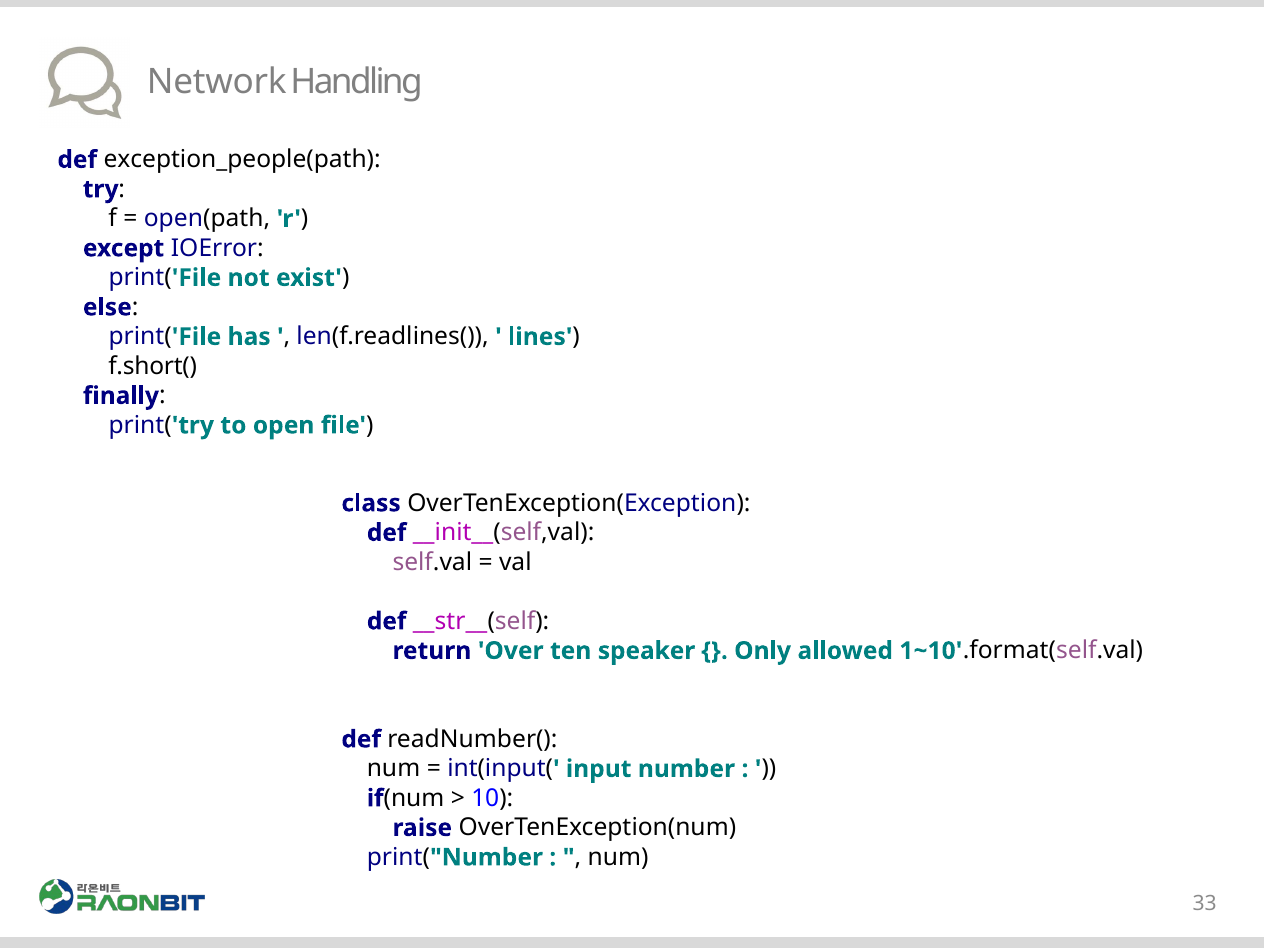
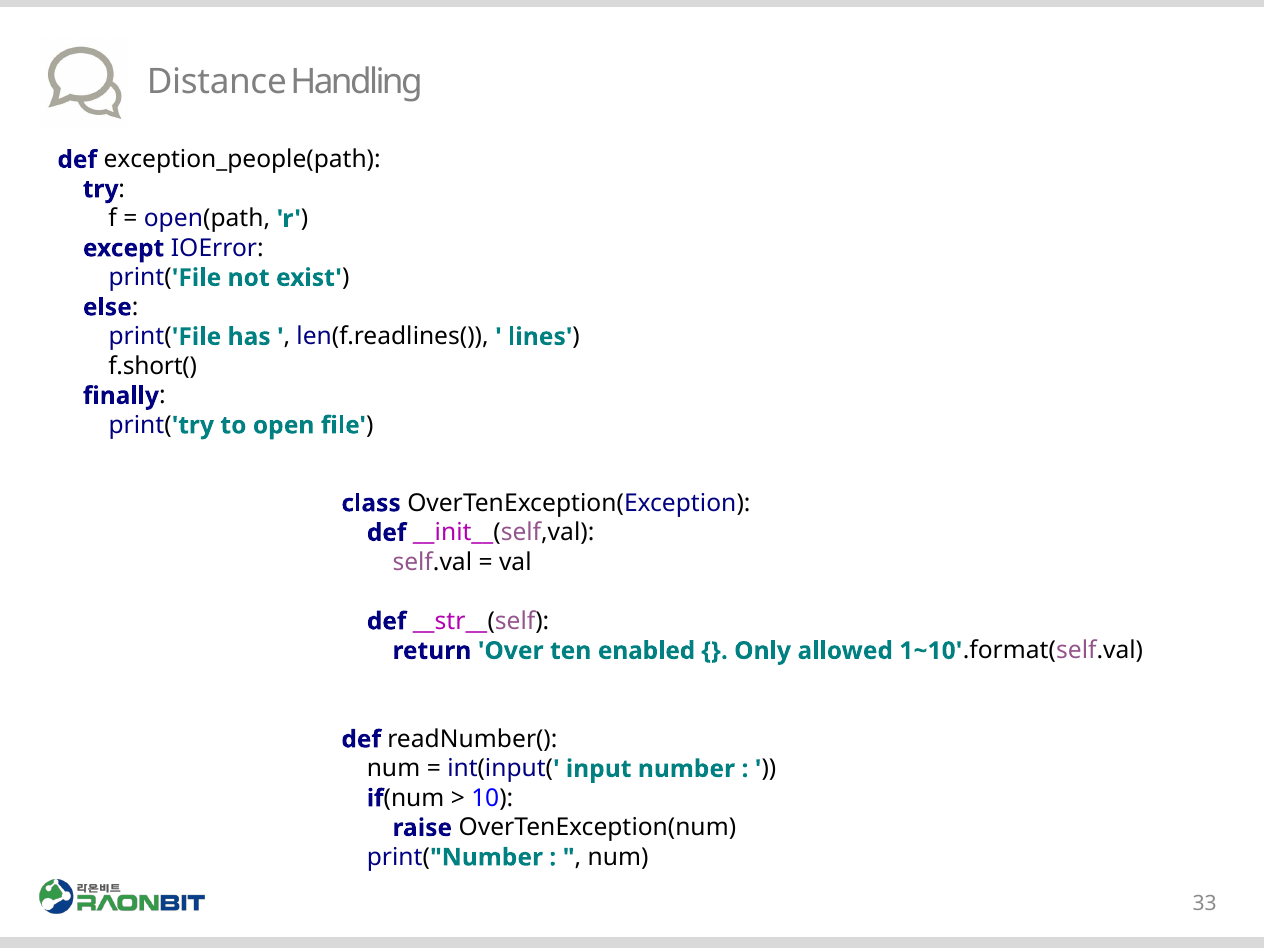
Network: Network -> Distance
speaker: speaker -> enabled
